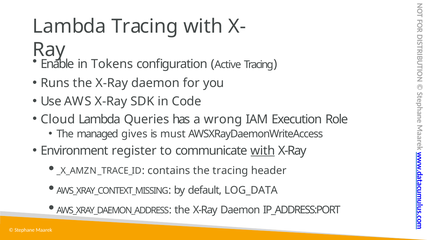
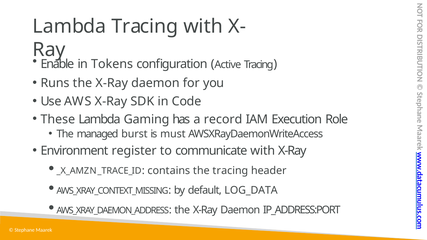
Cloud: Cloud -> These
Queries: Queries -> Gaming
wrong: wrong -> record
gives: gives -> burst
with at (263, 151) underline: present -> none
